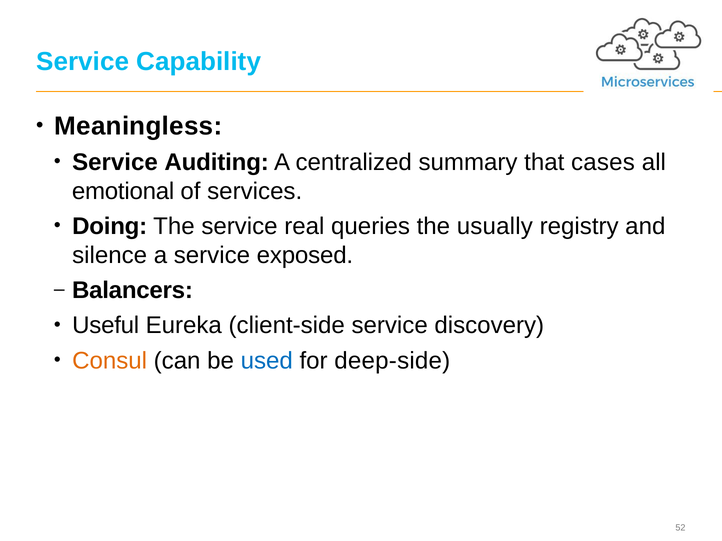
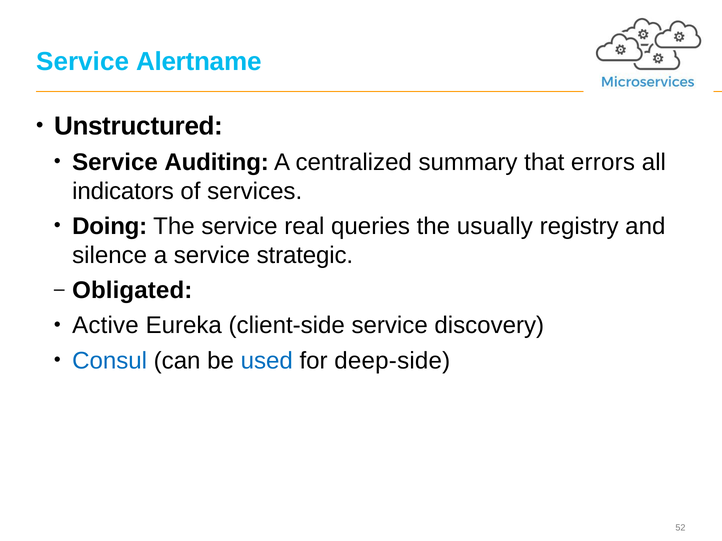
Capability: Capability -> Alertname
Meaningless: Meaningless -> Unstructured
cases: cases -> errors
emotional: emotional -> indicators
exposed: exposed -> strategic
Balancers: Balancers -> Obligated
Useful: Useful -> Active
Consul colour: orange -> blue
